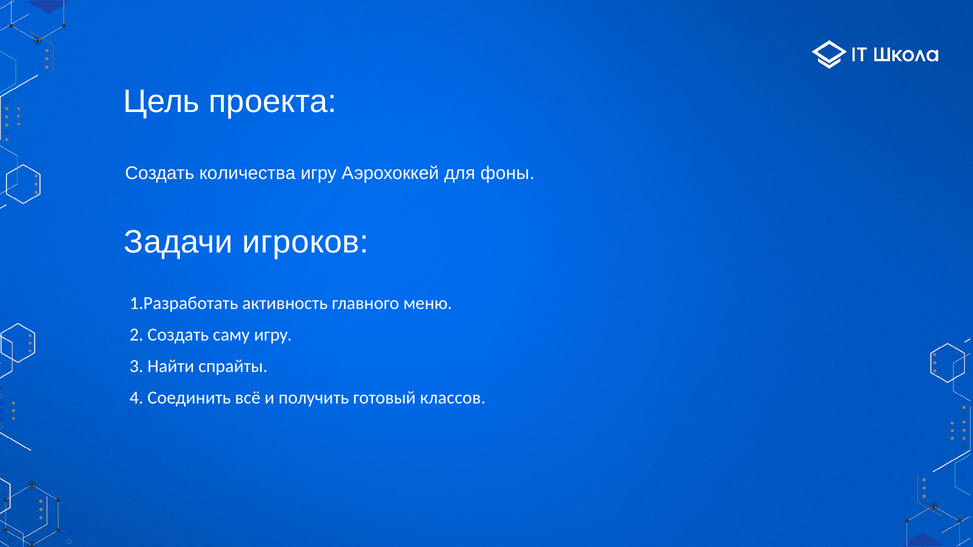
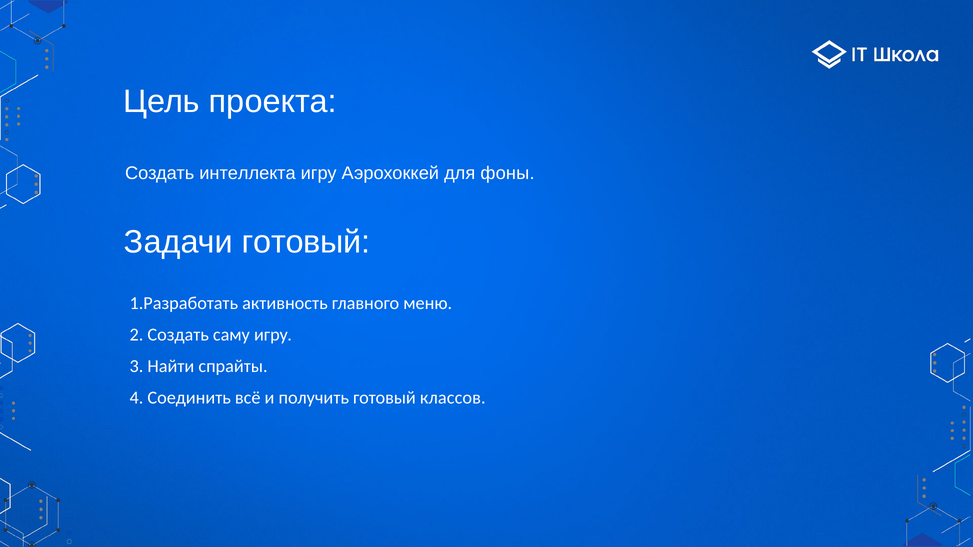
количества: количества -> интеллекта
Задачи игроков: игроков -> готовый
